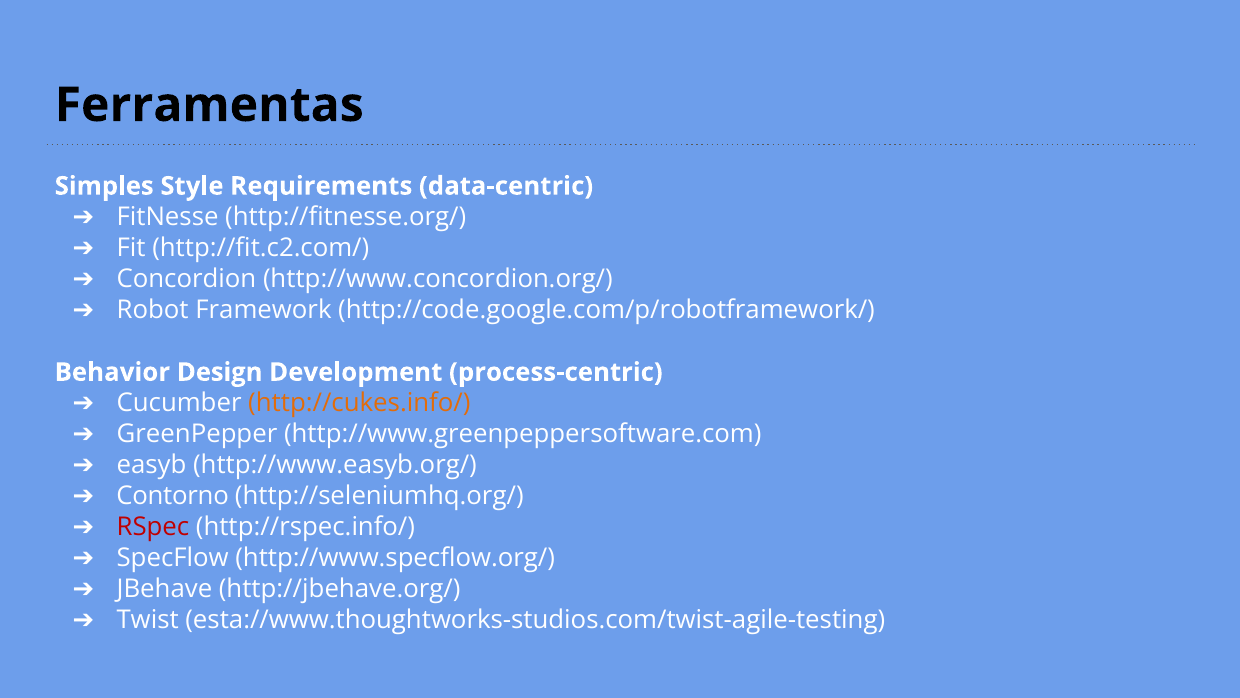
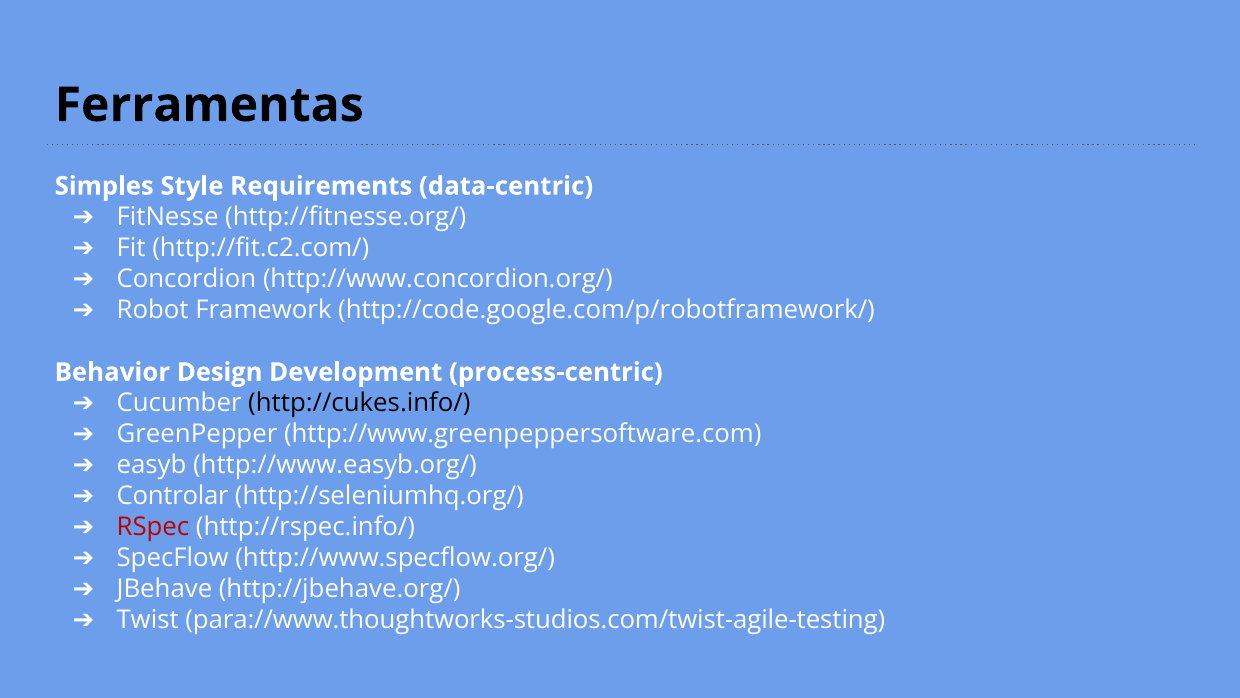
http://cukes.info/ colour: orange -> black
Contorno: Contorno -> Controlar
esta://www.thoughtworks-studios.com/twist-agile-testing: esta://www.thoughtworks-studios.com/twist-agile-testing -> para://www.thoughtworks-studios.com/twist-agile-testing
